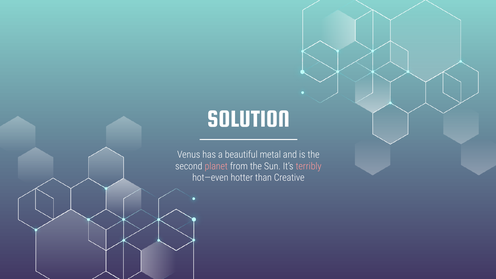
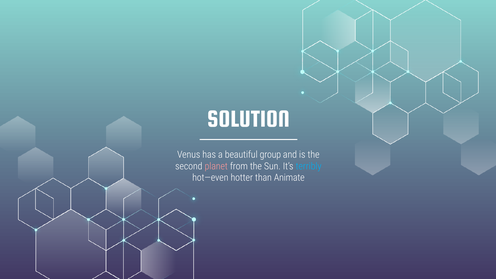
metal: metal -> group
terribly colour: pink -> light blue
Creative: Creative -> Animate
